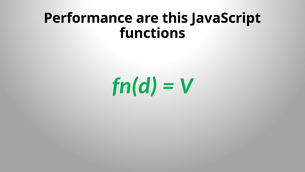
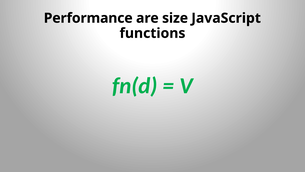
this: this -> size
